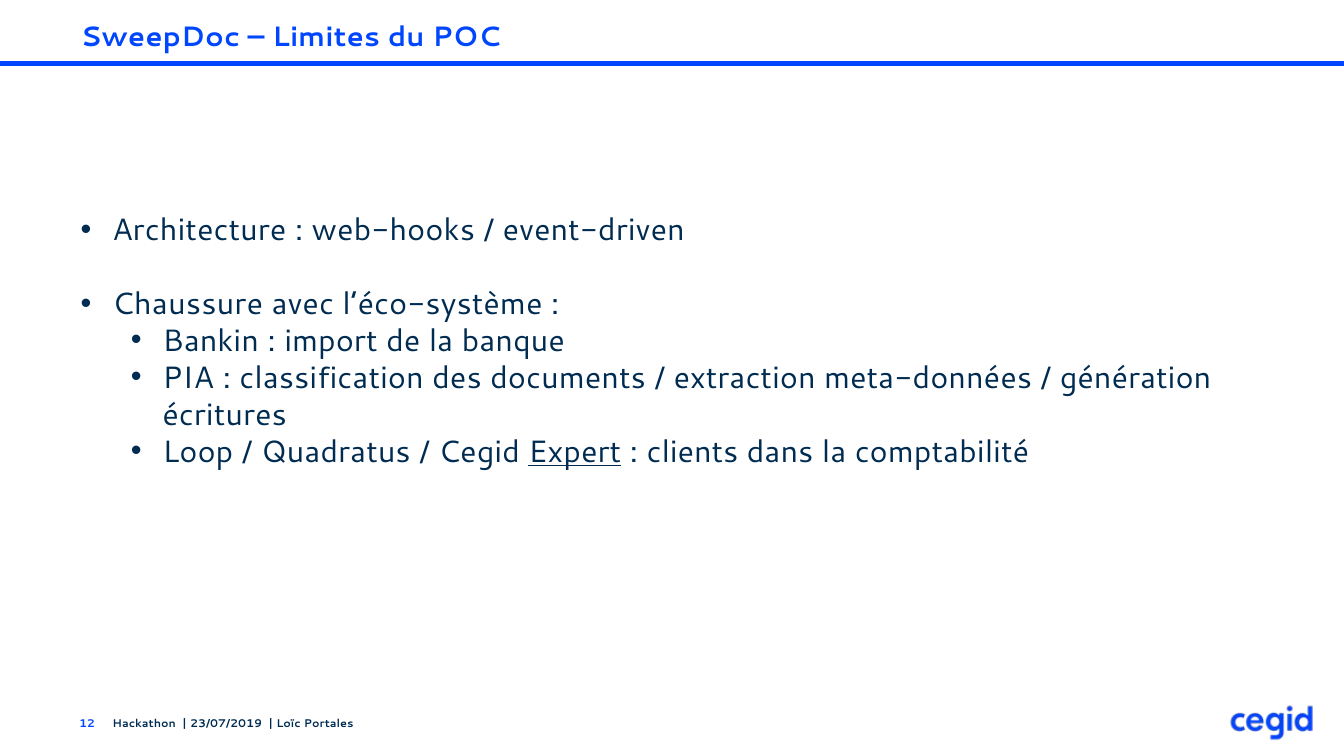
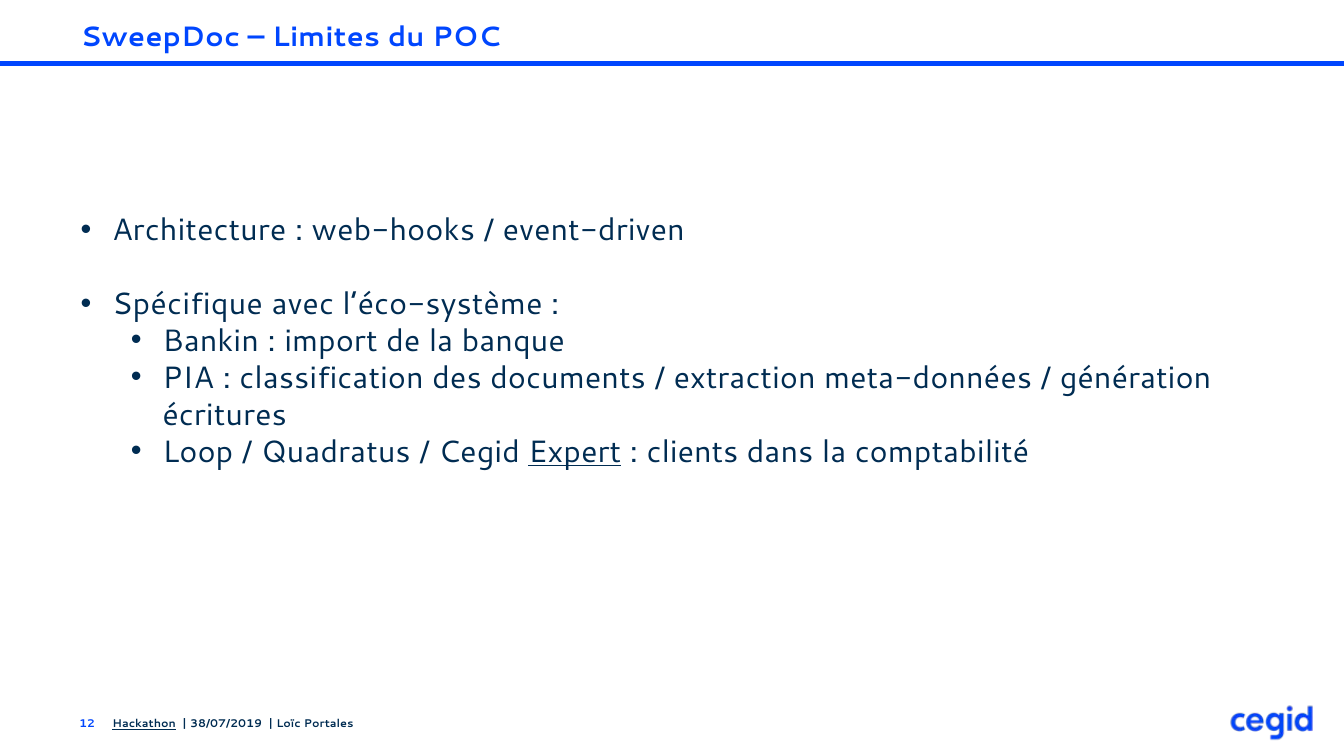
Chaussure: Chaussure -> Spécifique
Hackathon underline: none -> present
23/07/2019: 23/07/2019 -> 38/07/2019
